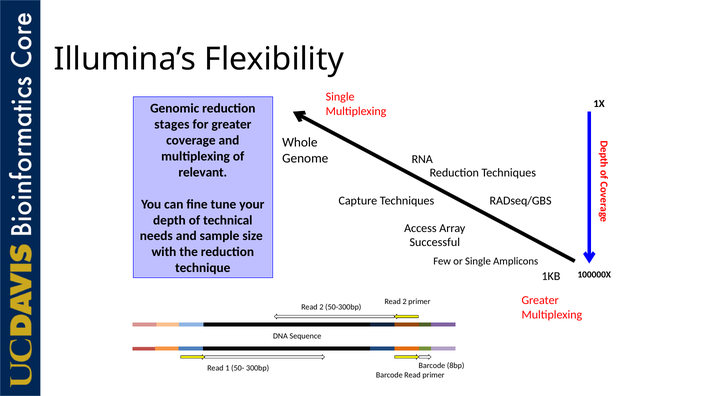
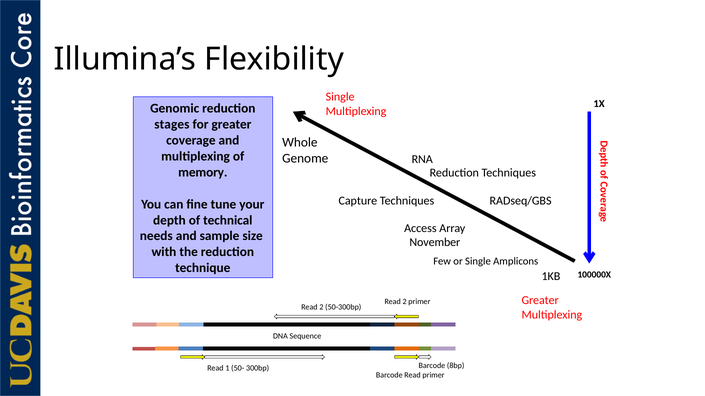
relevant: relevant -> memory
Successful: Successful -> November
